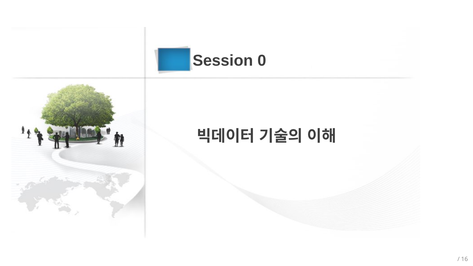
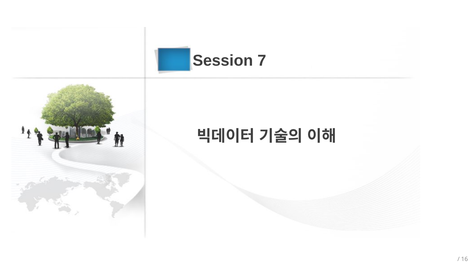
0: 0 -> 7
